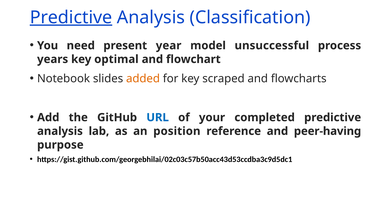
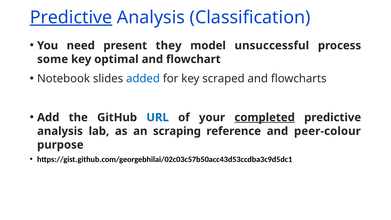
year: year -> they
years: years -> some
added colour: orange -> blue
completed underline: none -> present
position: position -> scraping
peer-having: peer-having -> peer-colour
